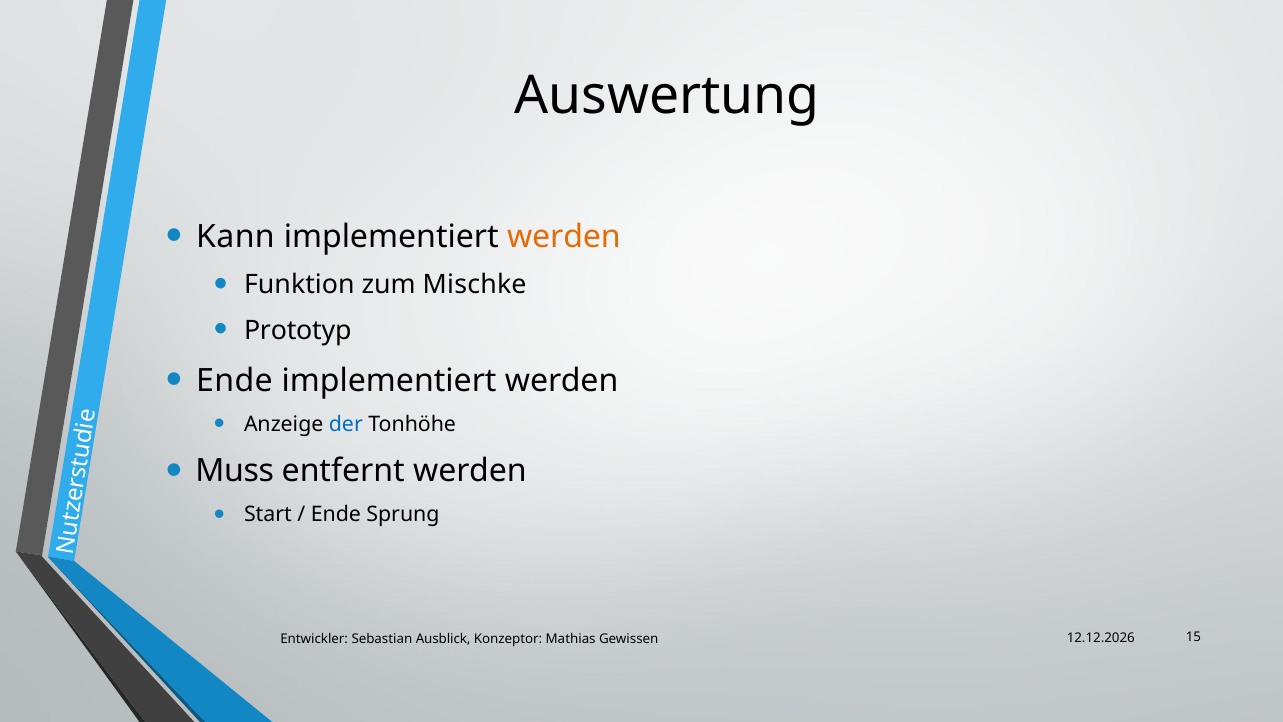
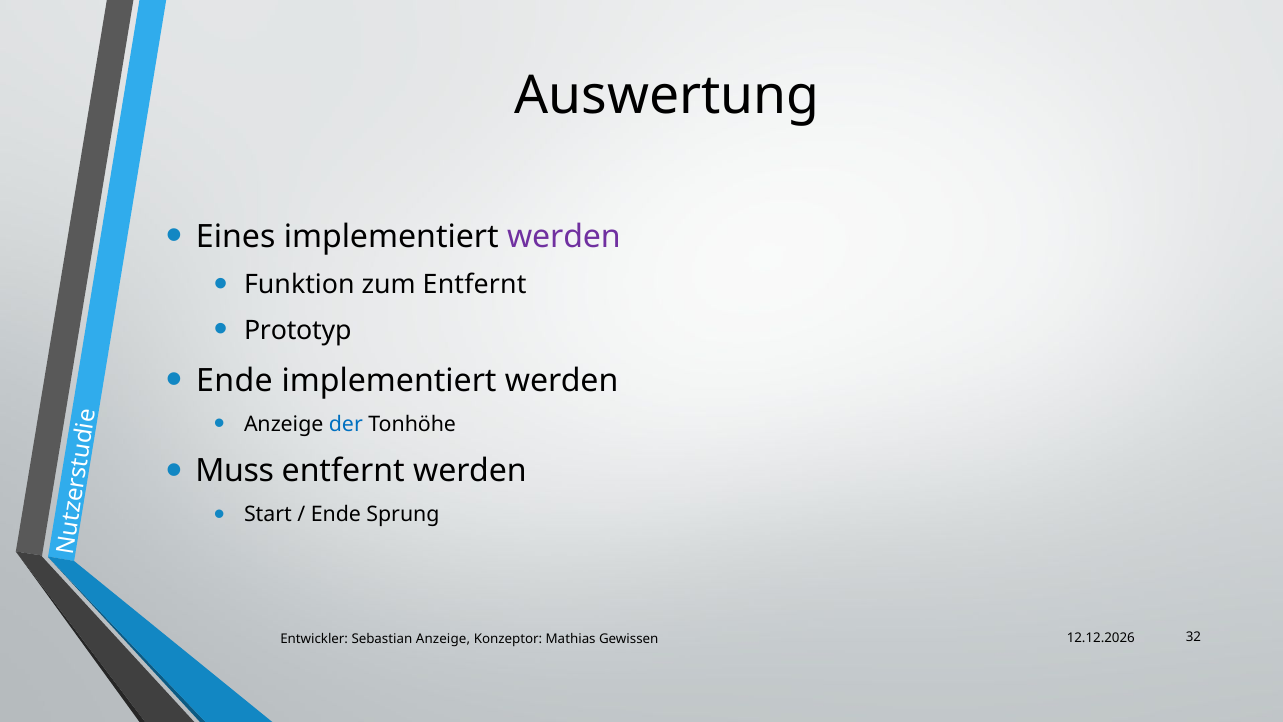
Kann: Kann -> Eines
werden at (564, 236) colour: orange -> purple
zum Mischke: Mischke -> Entfernt
15: 15 -> 32
Sebastian Ausblick: Ausblick -> Anzeige
